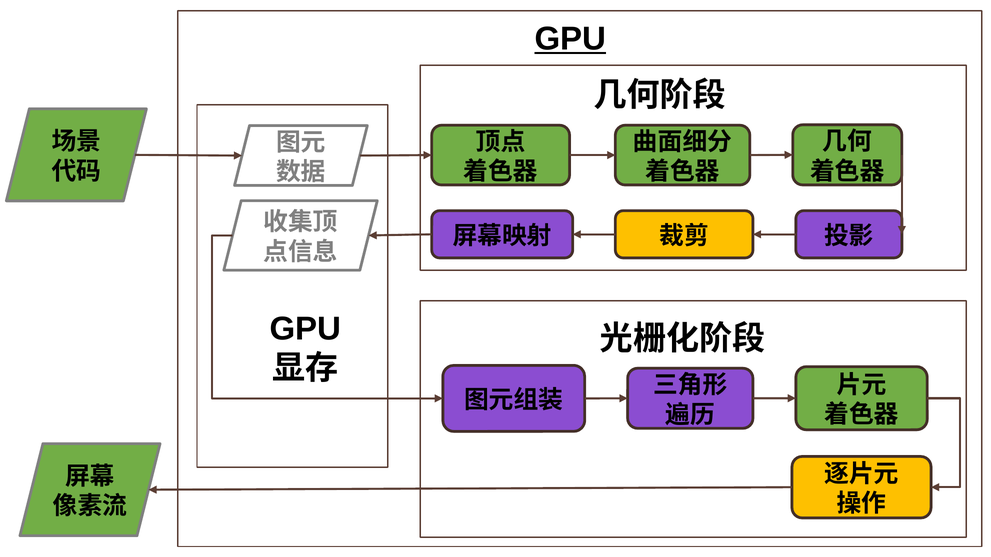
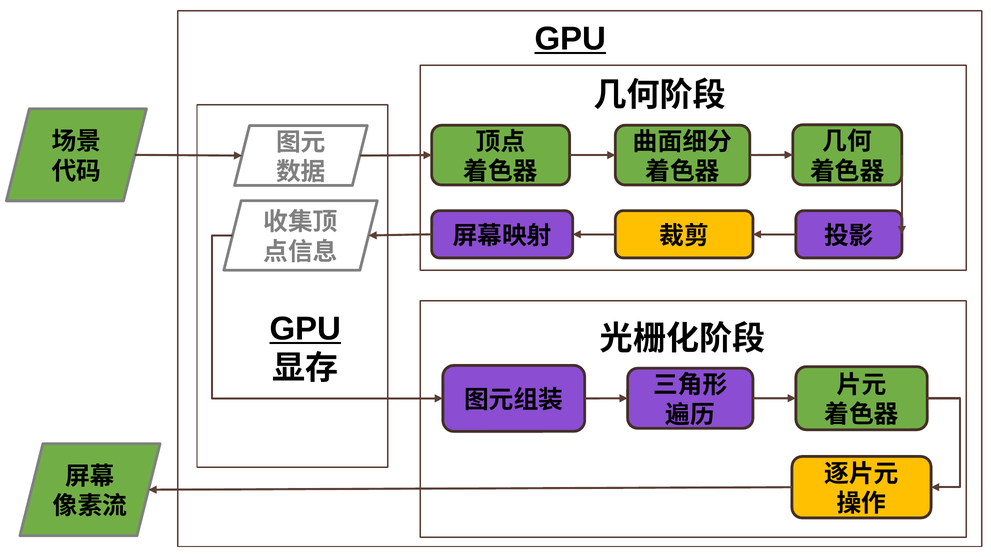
GPU at (305, 329) underline: none -> present
